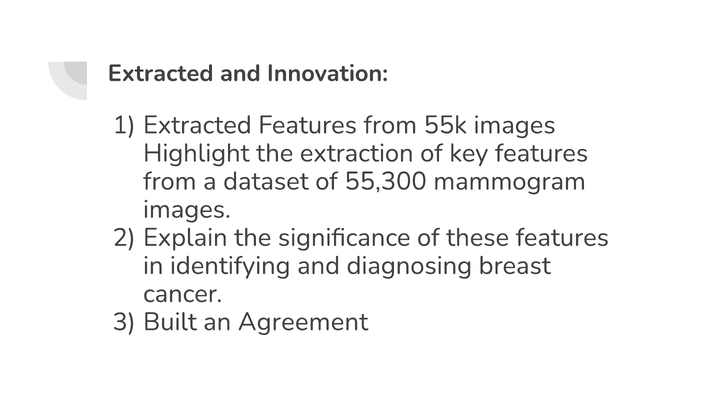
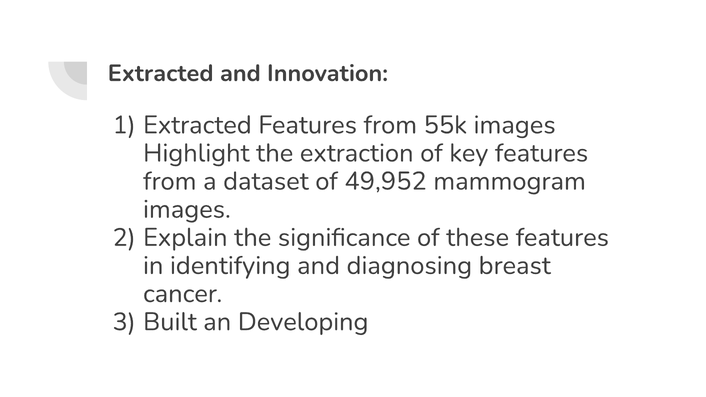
55,300: 55,300 -> 49,952
Agreement: Agreement -> Developing
